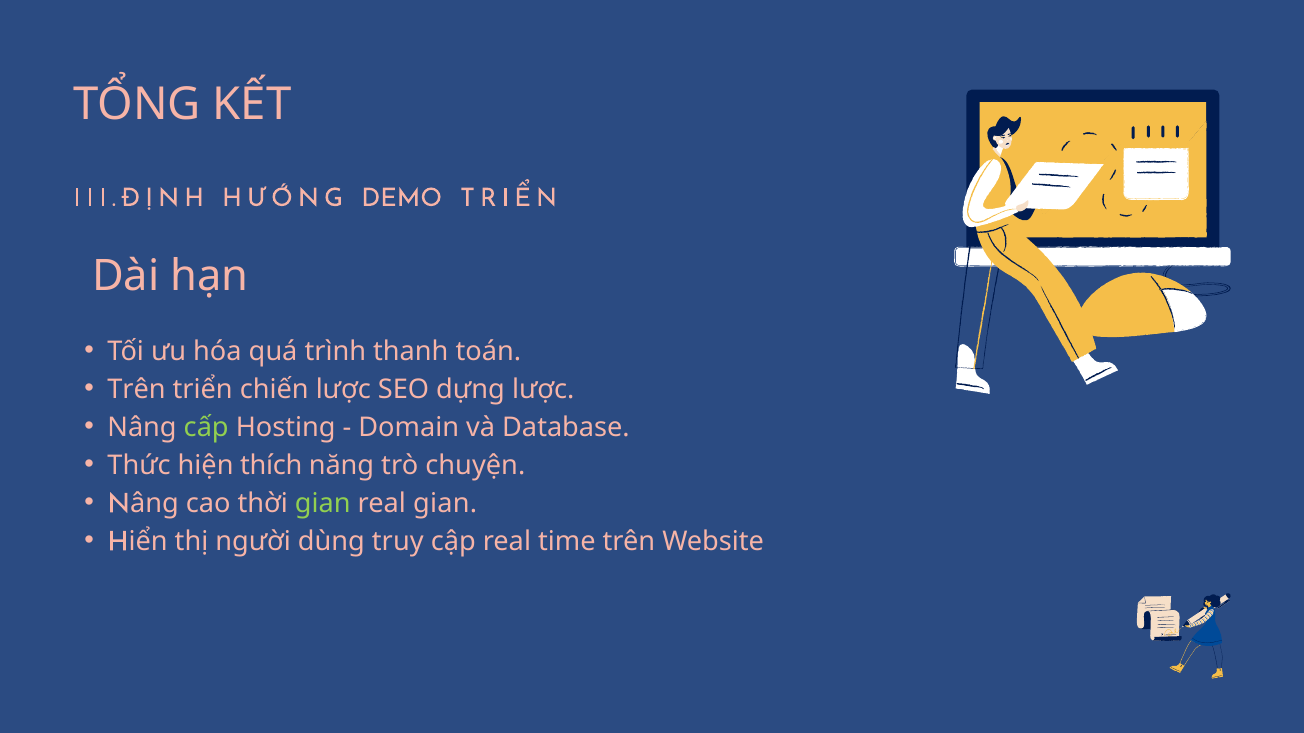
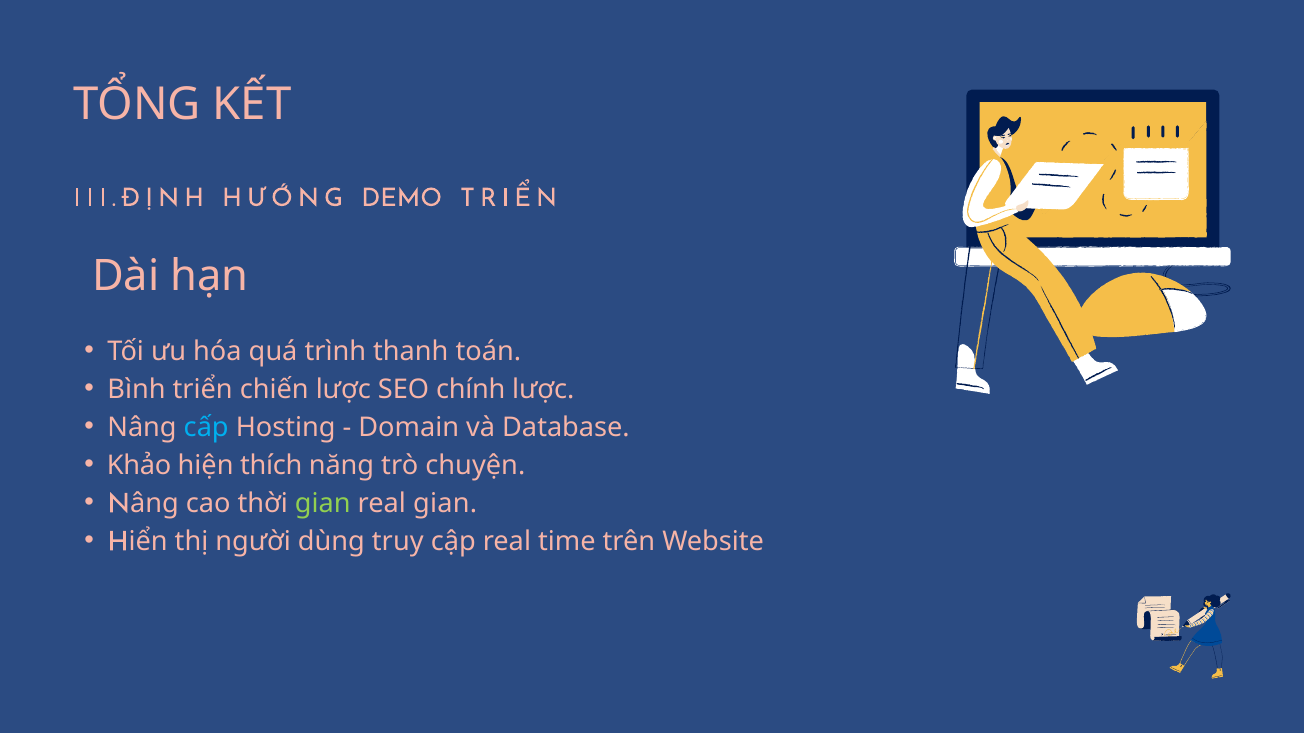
Trên at (137, 390): Trên -> Bình
dựng: dựng -> chính
cấp colour: light green -> light blue
Thức: Thức -> Khảo
